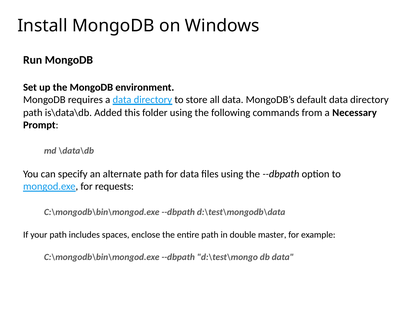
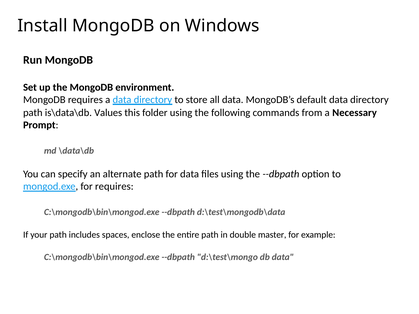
Added: Added -> Values
for requests: requests -> requires
